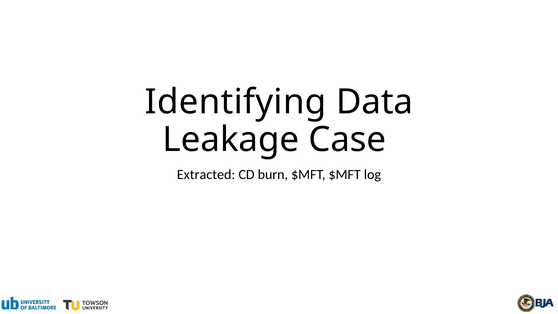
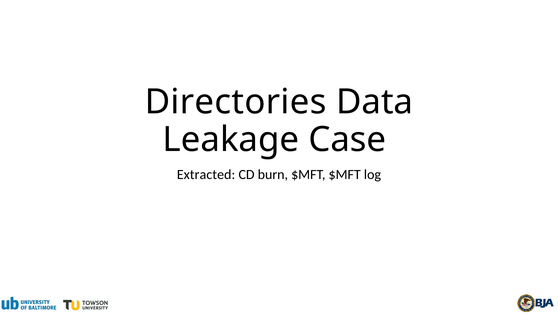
Identifying: Identifying -> Directories
